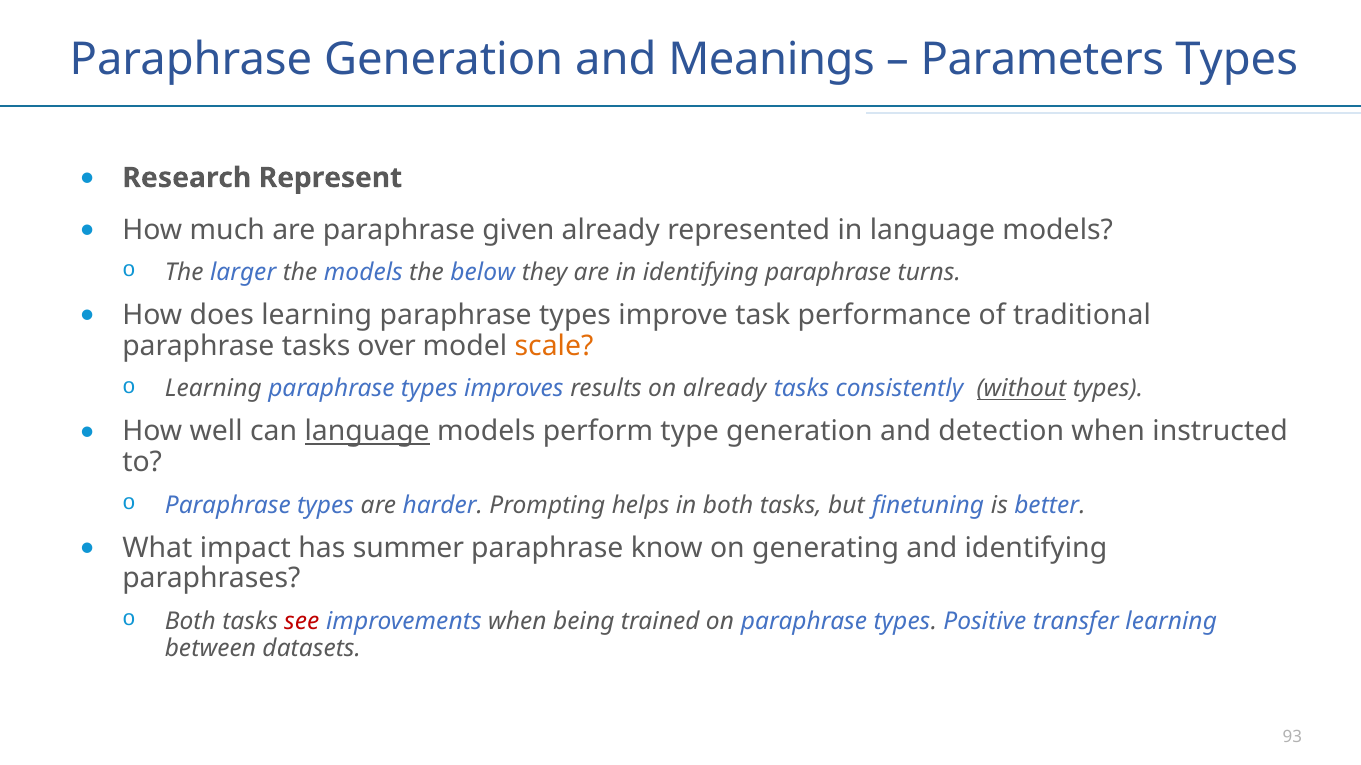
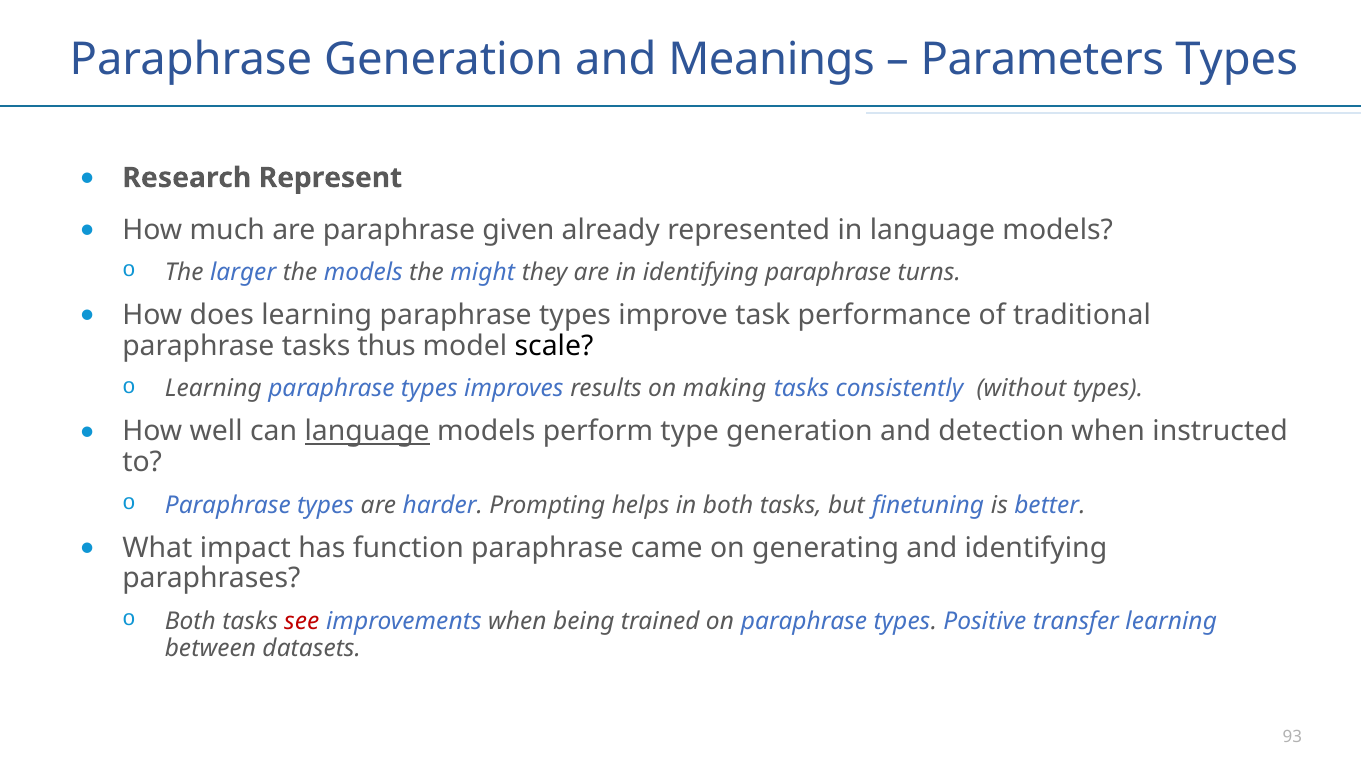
below: below -> might
over: over -> thus
scale colour: orange -> black
on already: already -> making
without underline: present -> none
summer: summer -> function
know: know -> came
